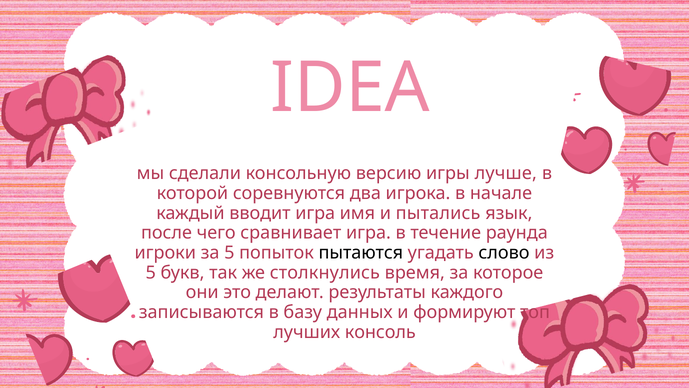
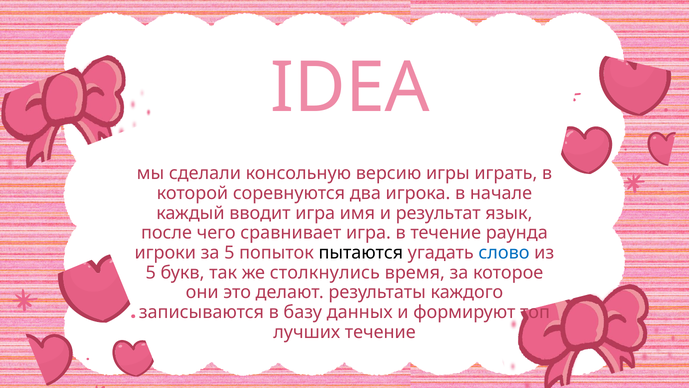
лучше: лучше -> играть
пытались: пытались -> результат
слово colour: black -> blue
лучших консоль: консоль -> течение
